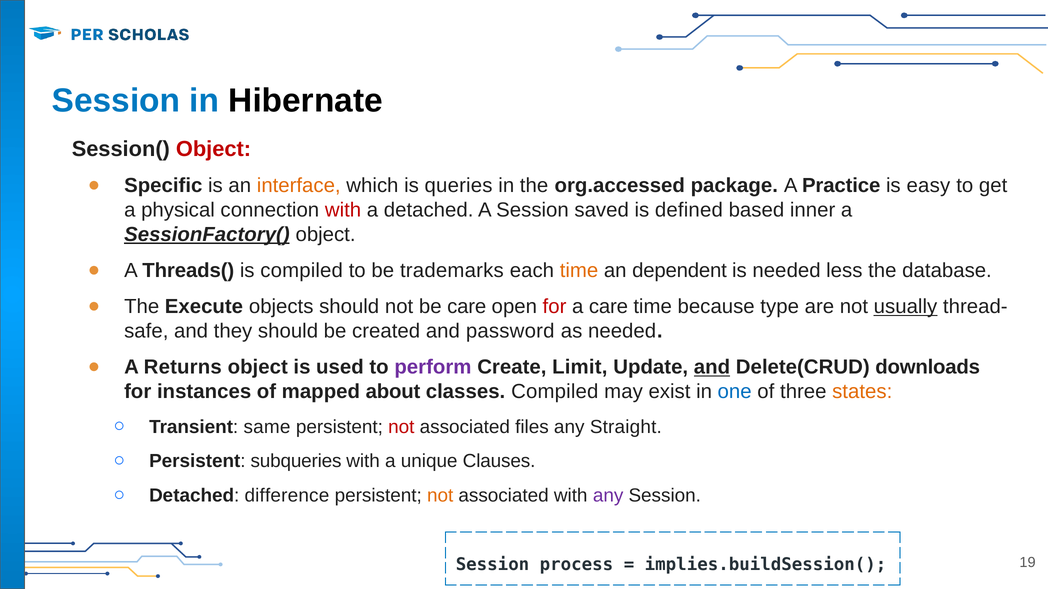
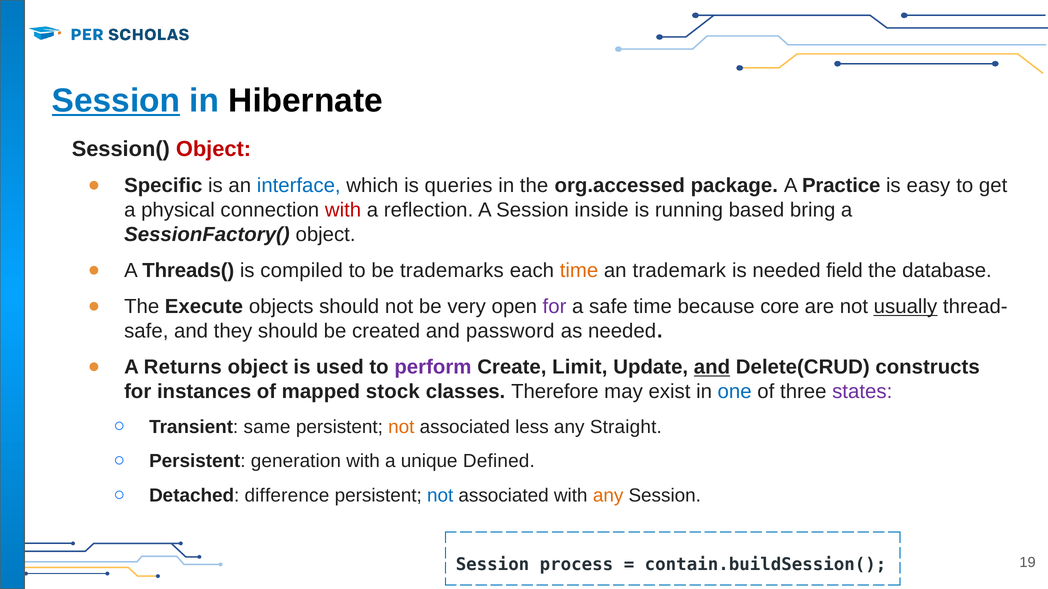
Session at (116, 101) underline: none -> present
interface colour: orange -> blue
a detached: detached -> reflection
saved: saved -> inside
defined: defined -> running
inner: inner -> bring
SessionFactory( underline: present -> none
dependent: dependent -> trademark
less: less -> field
be care: care -> very
for at (555, 307) colour: red -> purple
a care: care -> safe
type: type -> core
downloads: downloads -> constructs
about: about -> stock
classes Compiled: Compiled -> Therefore
states colour: orange -> purple
not at (401, 427) colour: red -> orange
files: files -> less
subqueries: subqueries -> generation
Clauses: Clauses -> Defined
not at (440, 496) colour: orange -> blue
any at (608, 496) colour: purple -> orange
implies.buildSession(: implies.buildSession( -> contain.buildSession(
